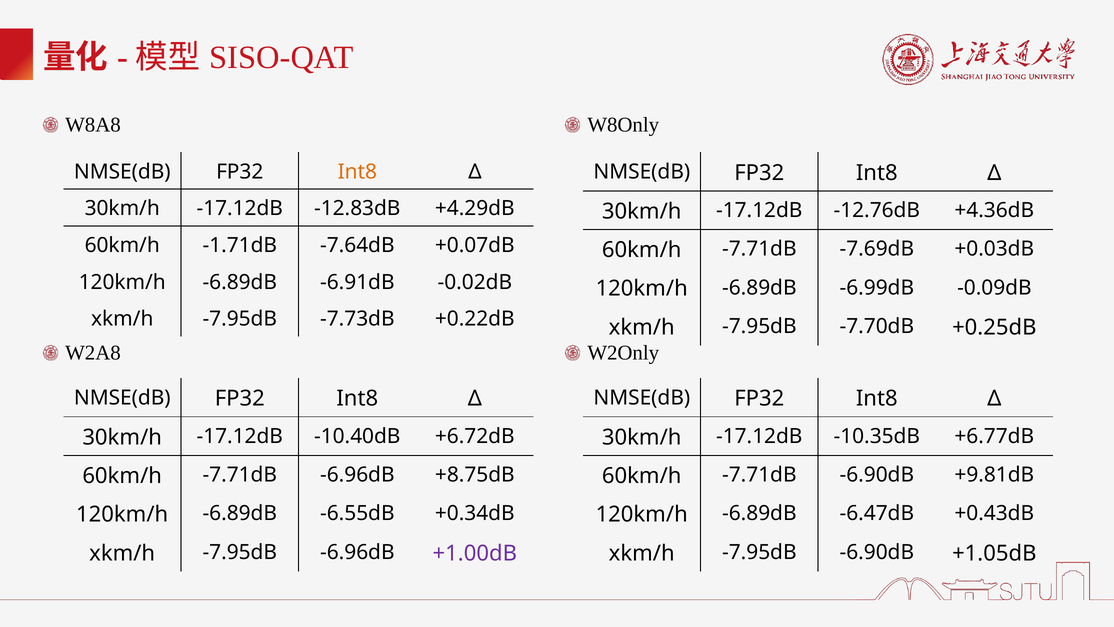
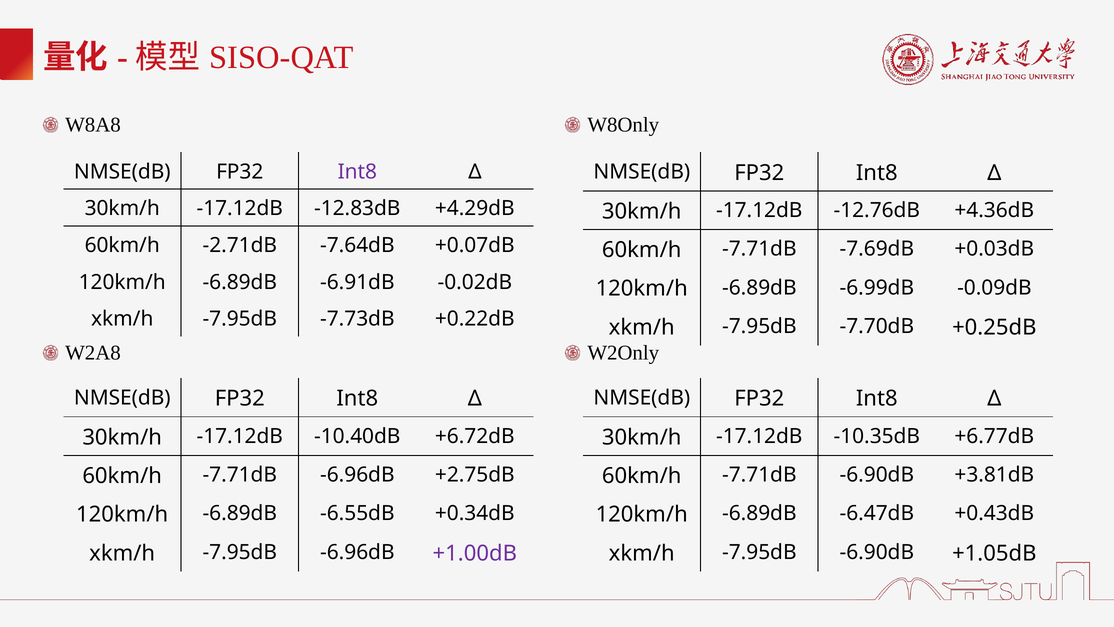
Int8 at (357, 172) colour: orange -> purple
-1.71dB: -1.71dB -> -2.71dB
+8.75dB: +8.75dB -> +2.75dB
+9.81dB: +9.81dB -> +3.81dB
